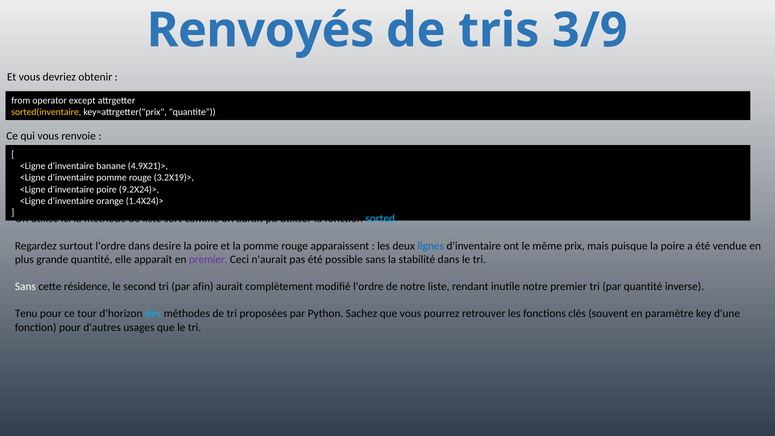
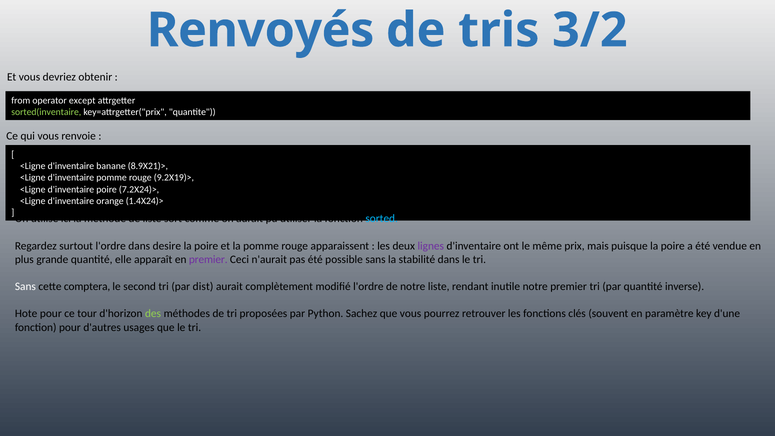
3/9: 3/9 -> 3/2
sorted(inventaire colour: yellow -> light green
4.9X21)>: 4.9X21)> -> 8.9X21)>
3.2X19)>: 3.2X19)> -> 9.2X19)>
9.2X24)>: 9.2X24)> -> 7.2X24)>
lignes colour: blue -> purple
résidence: résidence -> comptera
afin: afin -> dist
Tenu: Tenu -> Hote
des colour: light blue -> light green
